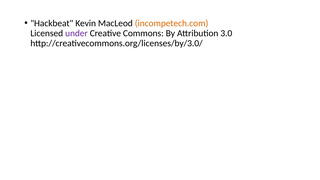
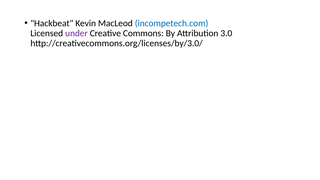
incompetech.com colour: orange -> blue
